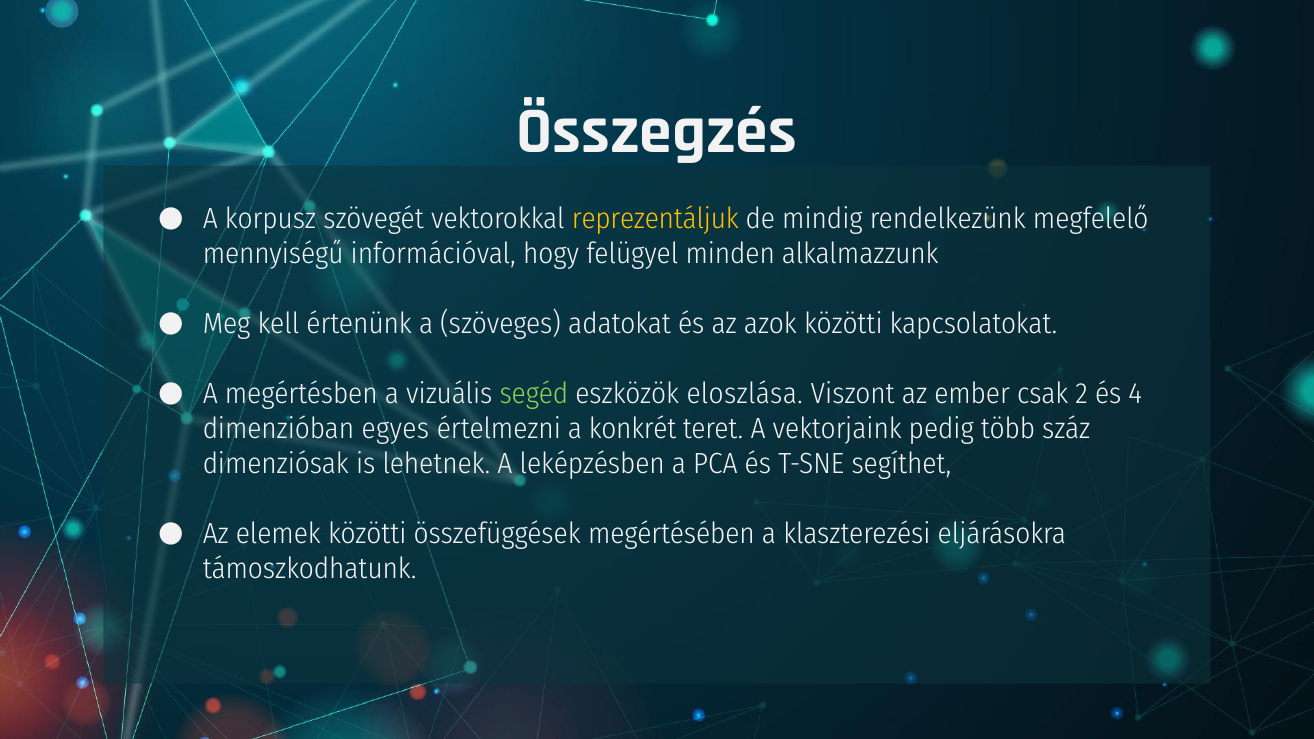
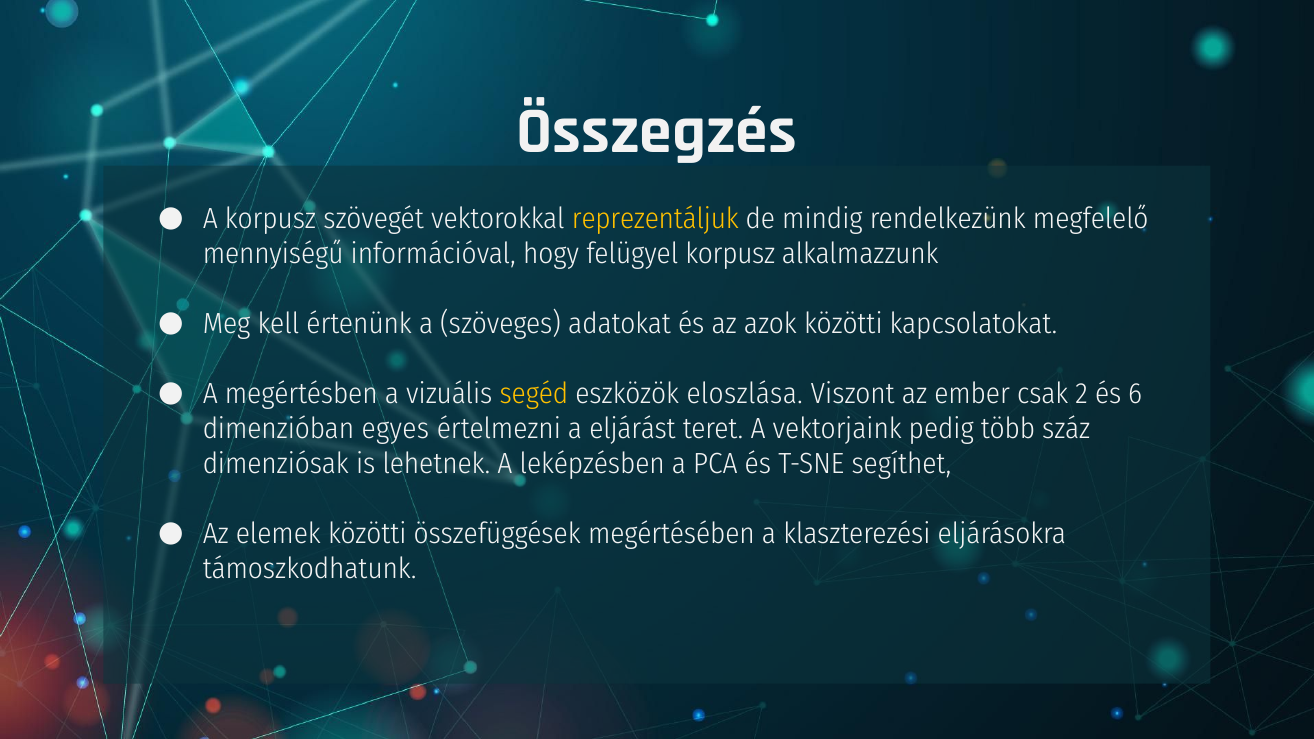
felügyel minden: minden -> korpusz
segéd colour: light green -> yellow
4: 4 -> 6
konkrét: konkrét -> eljárást
